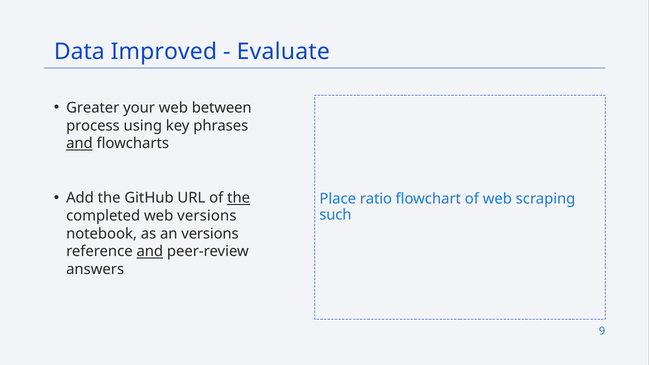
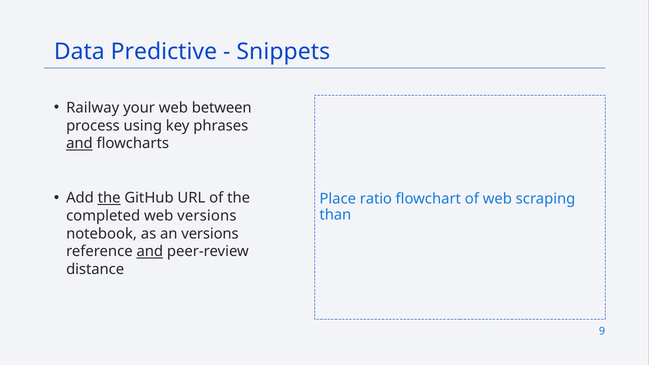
Improved: Improved -> Predictive
Evaluate: Evaluate -> Snippets
Greater: Greater -> Railway
the at (109, 198) underline: none -> present
the at (239, 198) underline: present -> none
such: such -> than
answers: answers -> distance
